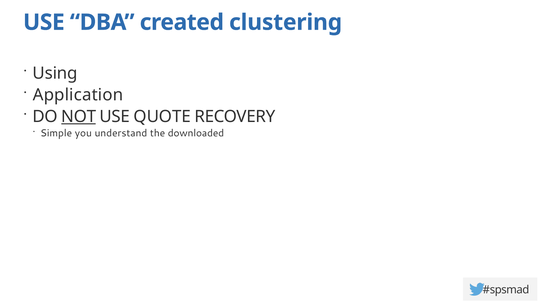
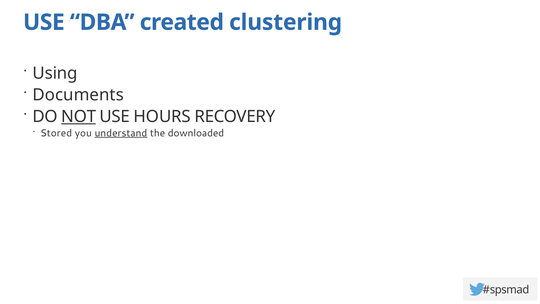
Application: Application -> Documents
QUOTE: QUOTE -> HOURS
Simple: Simple -> Stored
understand underline: none -> present
